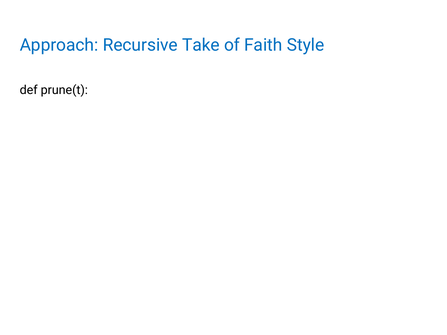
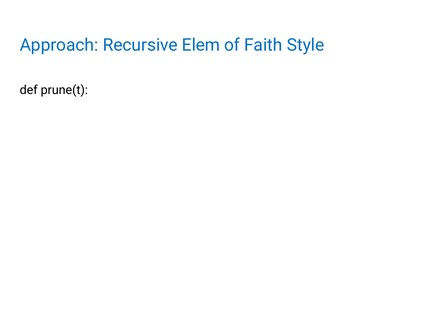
Take: Take -> Elem
